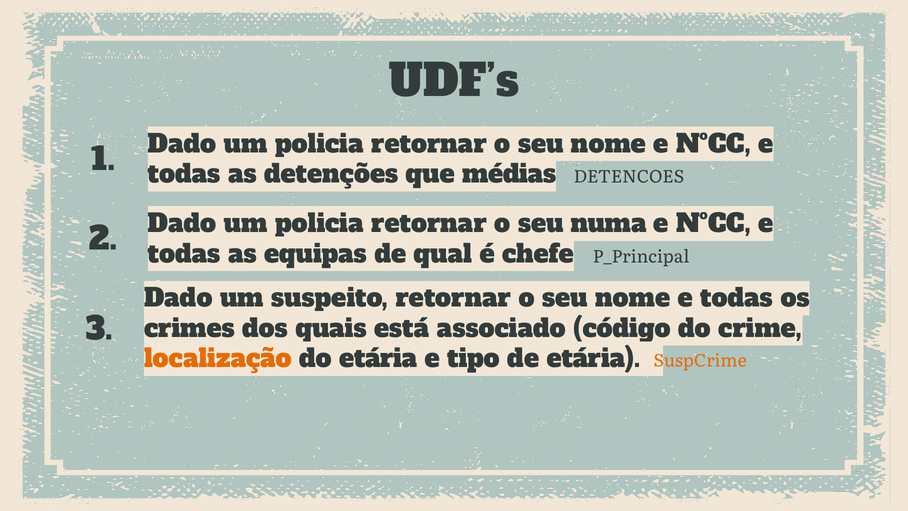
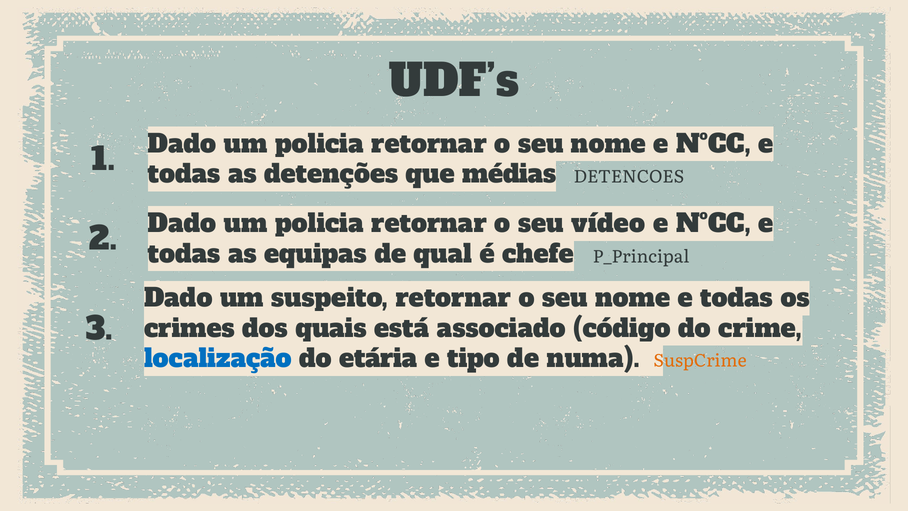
numa: numa -> vídeo
localização colour: orange -> blue
de etária: etária -> numa
